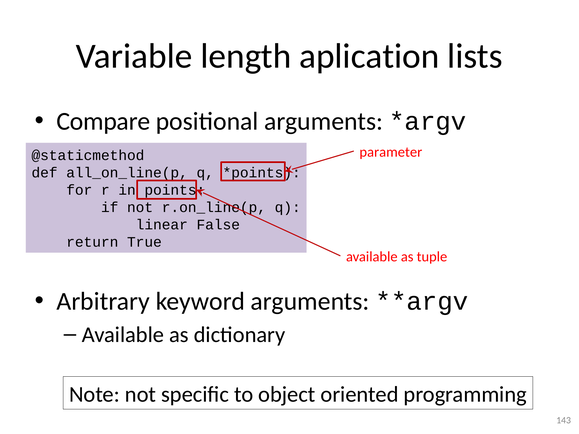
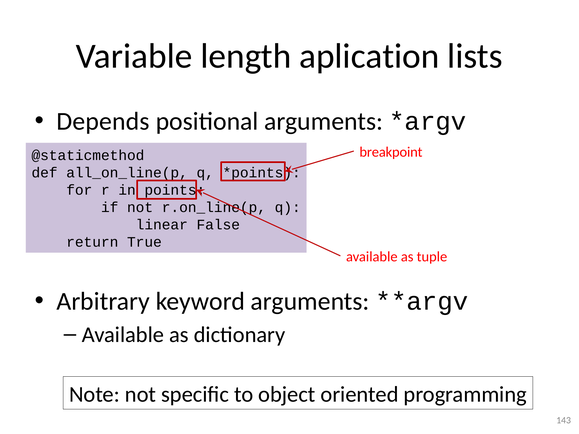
Compare: Compare -> Depends
parameter: parameter -> breakpoint
